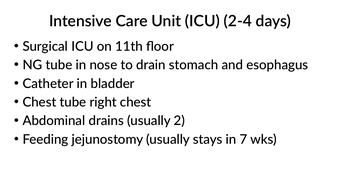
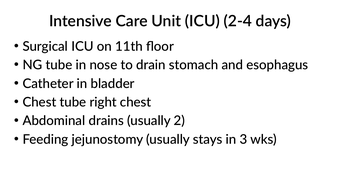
7: 7 -> 3
